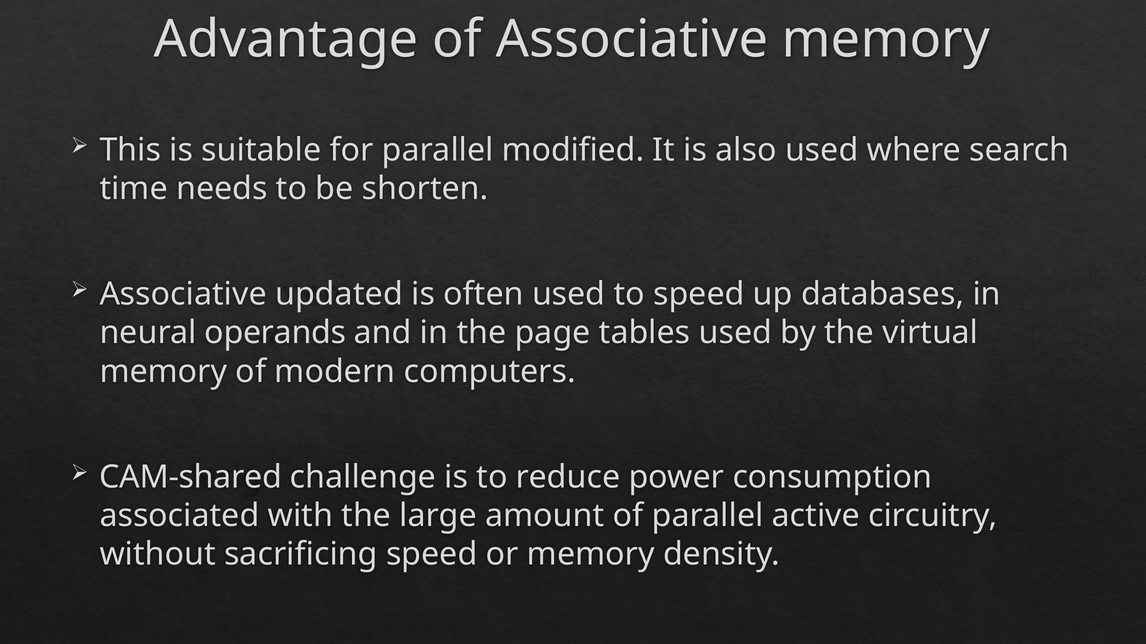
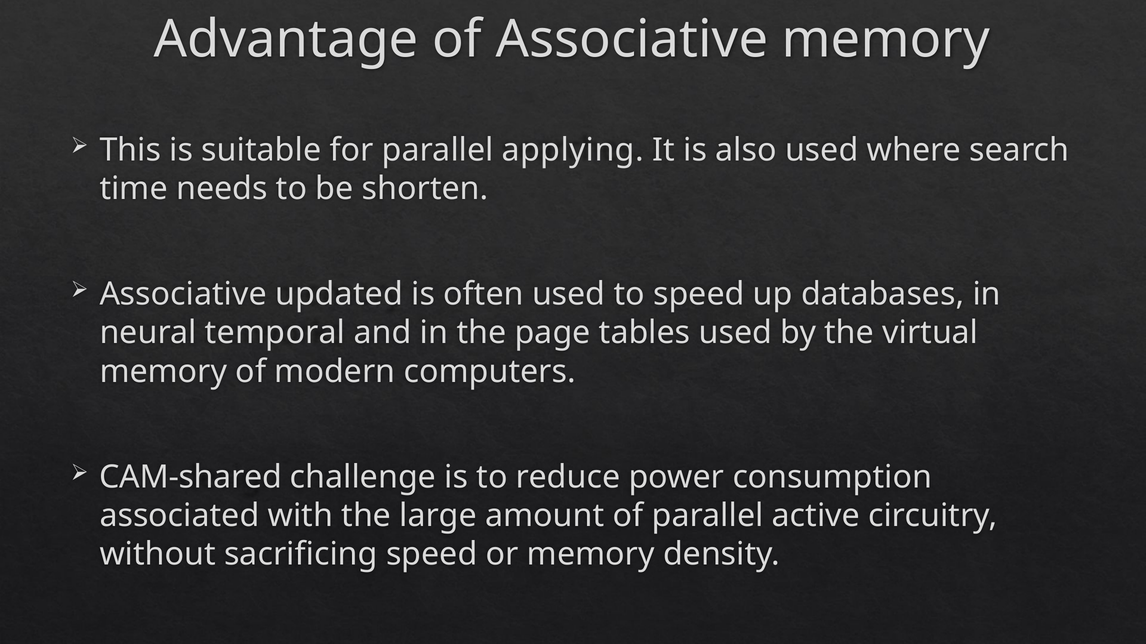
modified: modified -> applying
operands: operands -> temporal
